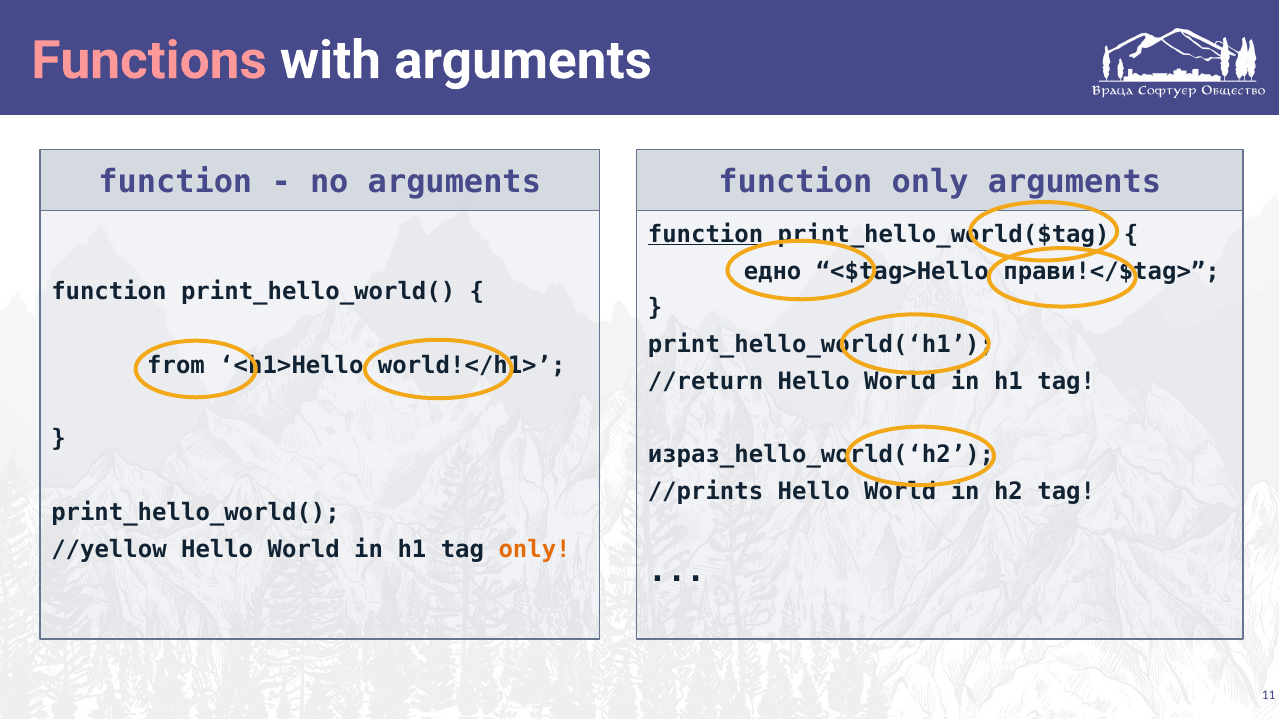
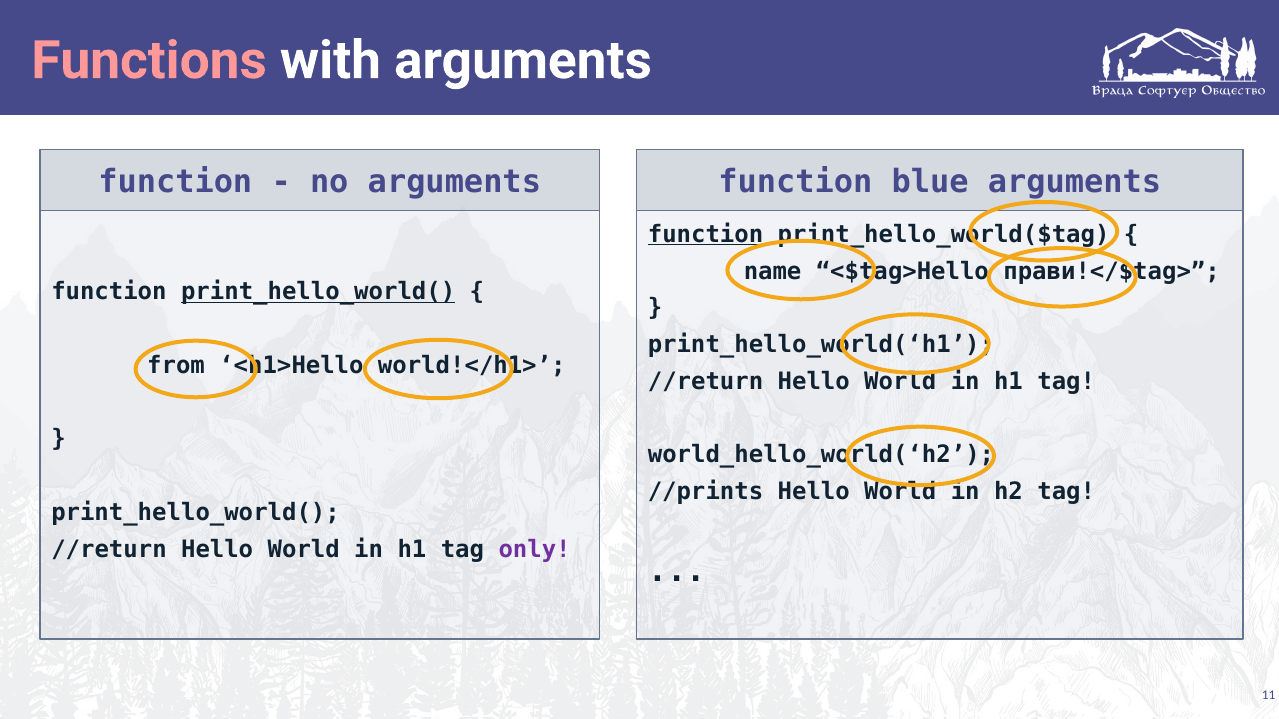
function only: only -> blue
едно: едно -> name
print_hello_world( at (318, 292) underline: none -> present
израз_hello_world(‘h2: израз_hello_world(‘h2 -> world_hello_world(‘h2
//yellow at (109, 550): //yellow -> //return
only at (535, 550) colour: orange -> purple
